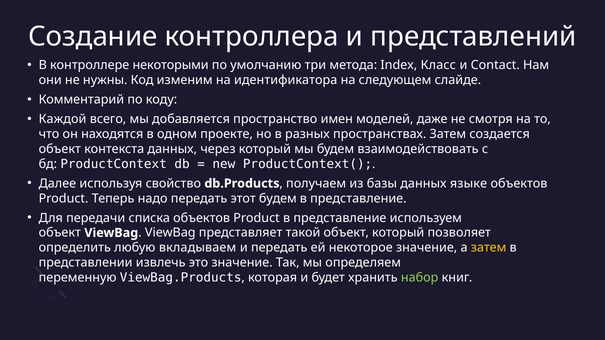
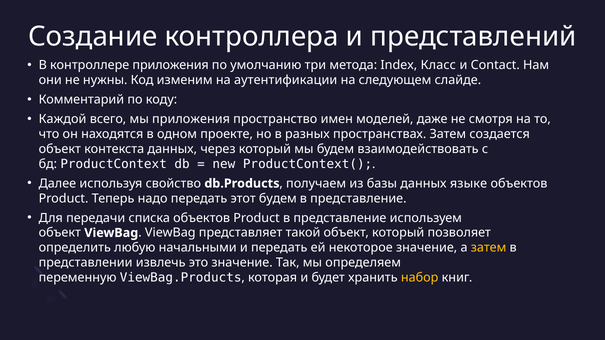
контроллере некоторыми: некоторыми -> приложения
идентификатора: идентификатора -> аутентификации
мы добавляется: добавляется -> приложения
вкладываем: вкладываем -> начальными
набор colour: light green -> yellow
